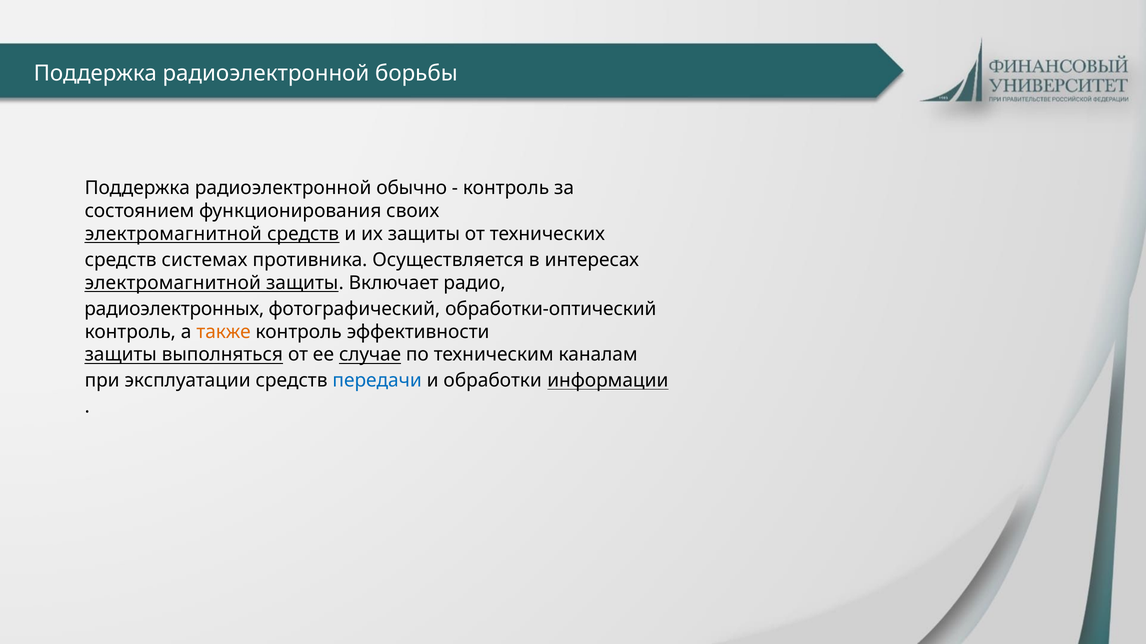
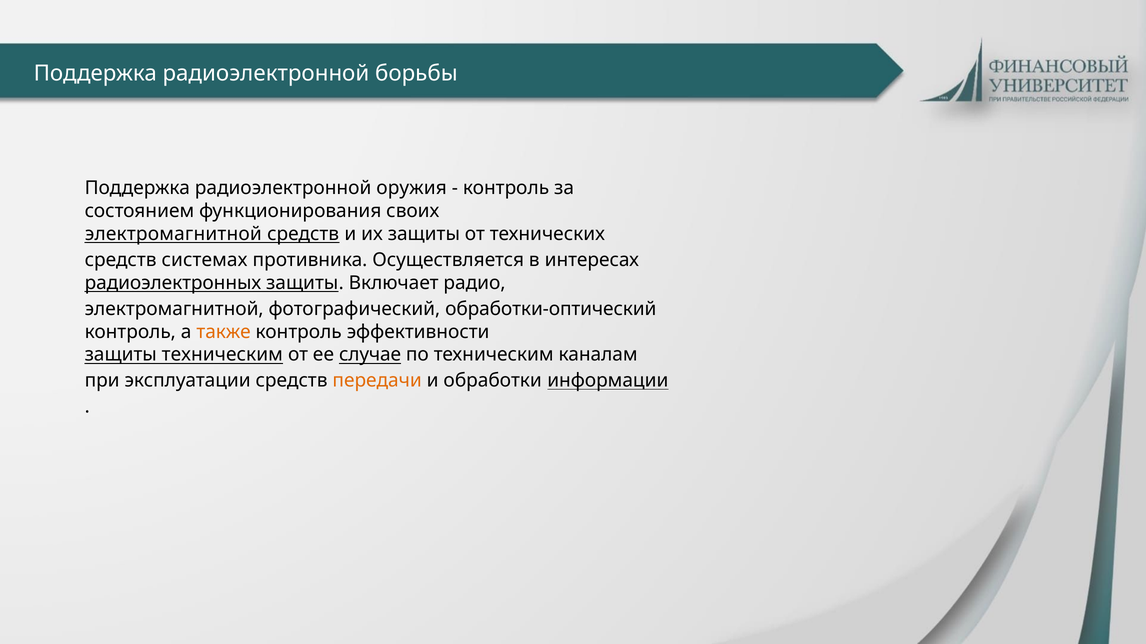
обычно: обычно -> оружия
электромагнитной at (173, 283): электромагнитной -> радиоэлектронных
радиоэлектронных at (174, 309): радиоэлектронных -> электромагнитной
защиты выполняться: выполняться -> техническим
передачи colour: blue -> orange
